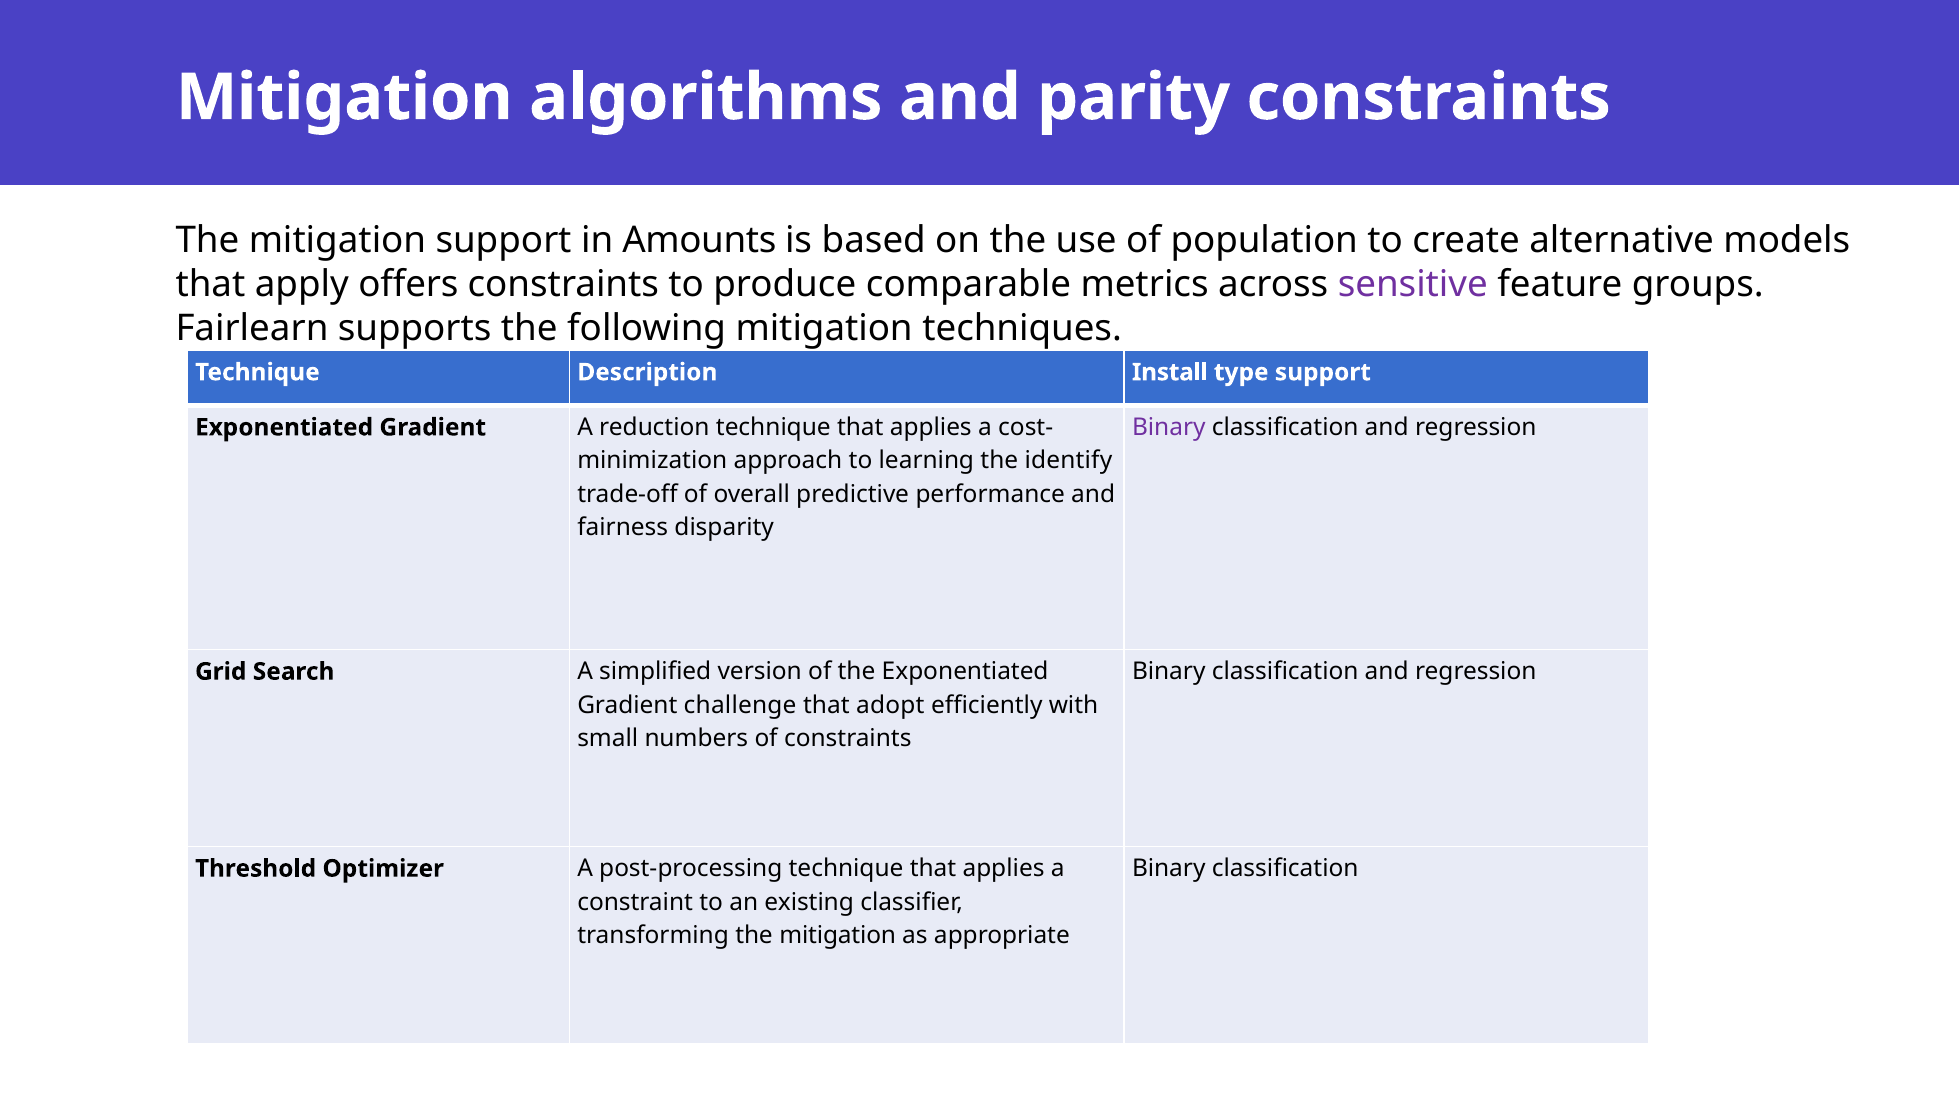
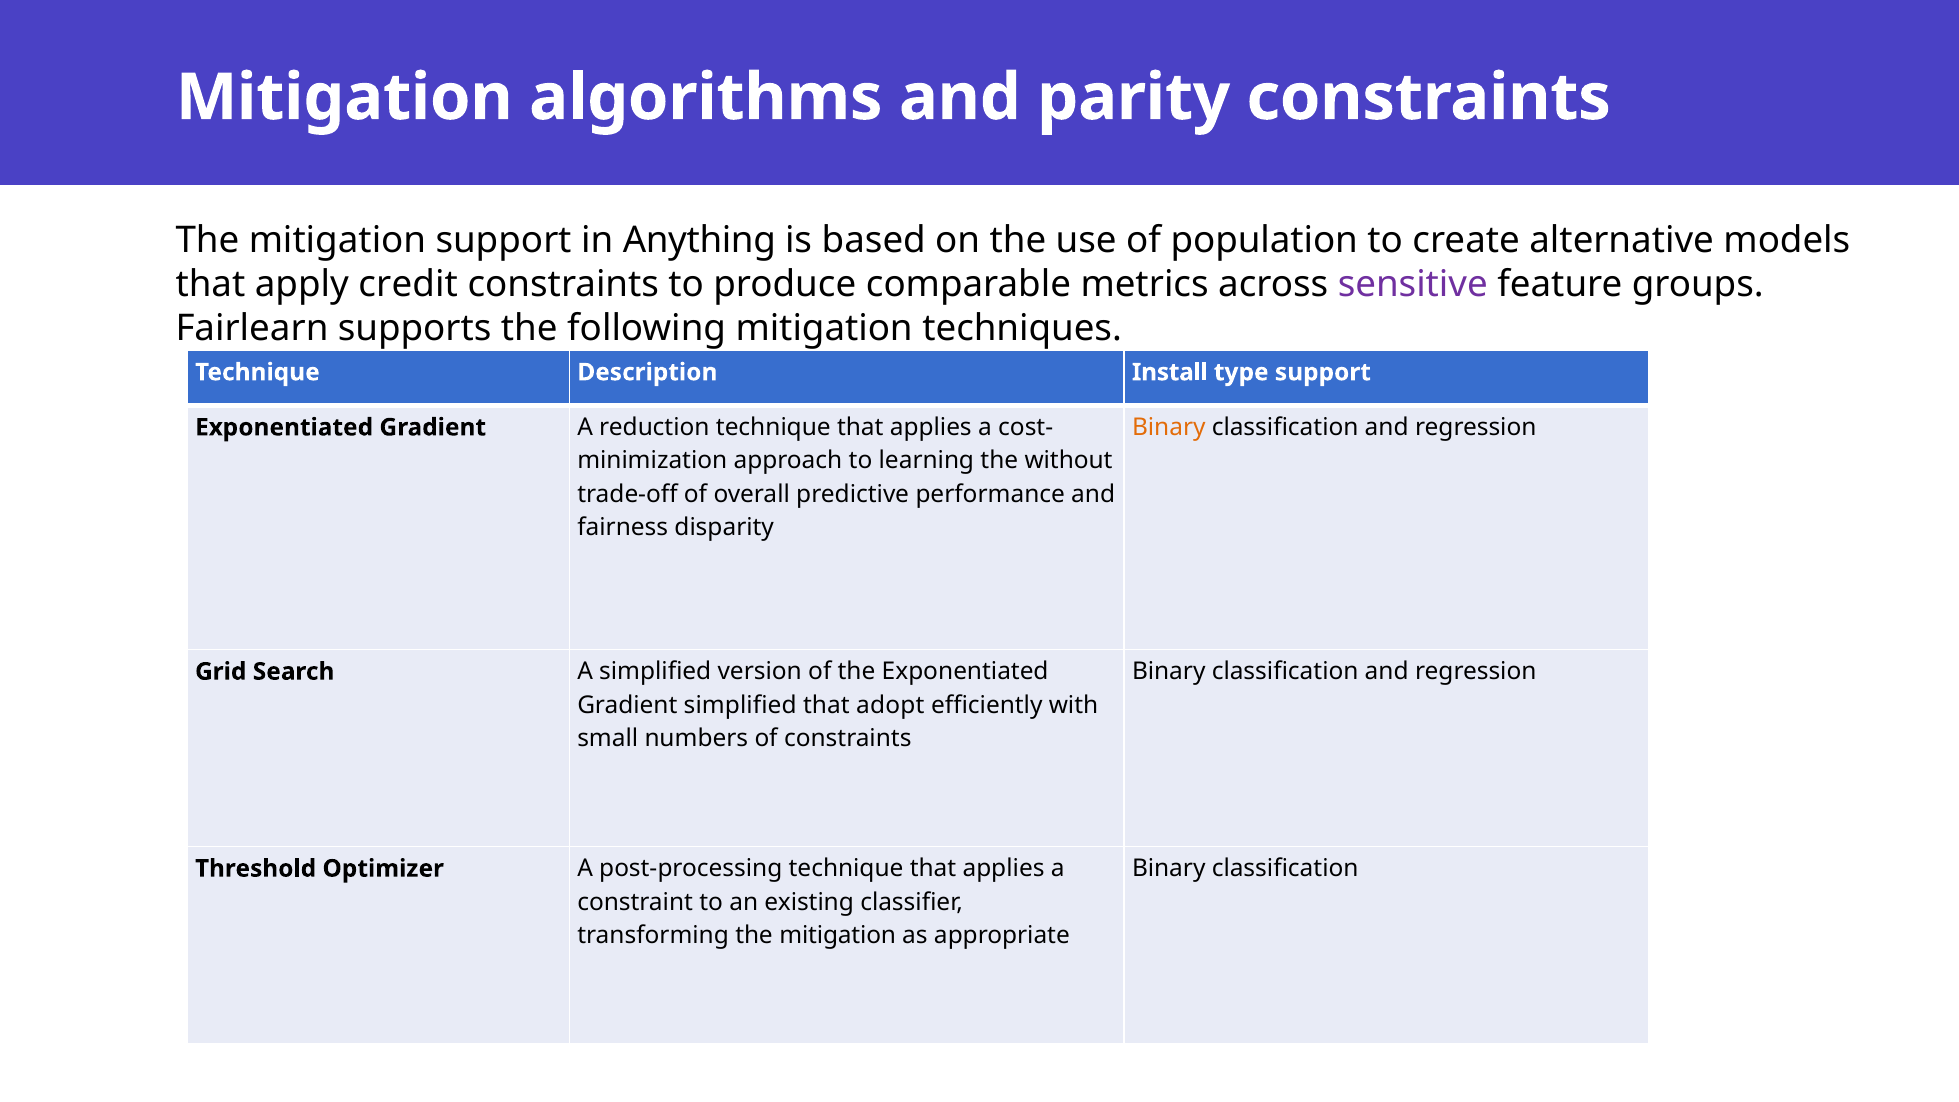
Amounts: Amounts -> Anything
offers: offers -> credit
Binary at (1169, 427) colour: purple -> orange
identify: identify -> without
Gradient challenge: challenge -> simplified
